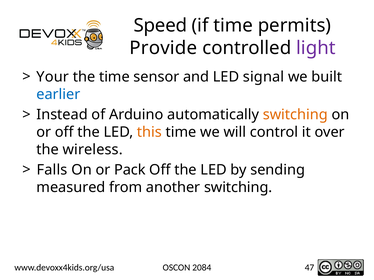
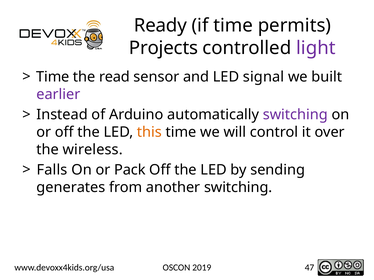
Speed: Speed -> Ready
Provide: Provide -> Projects
Your at (53, 77): Your -> Time
the time: time -> read
earlier colour: blue -> purple
switching at (295, 115) colour: orange -> purple
measured: measured -> generates
2084: 2084 -> 2019
